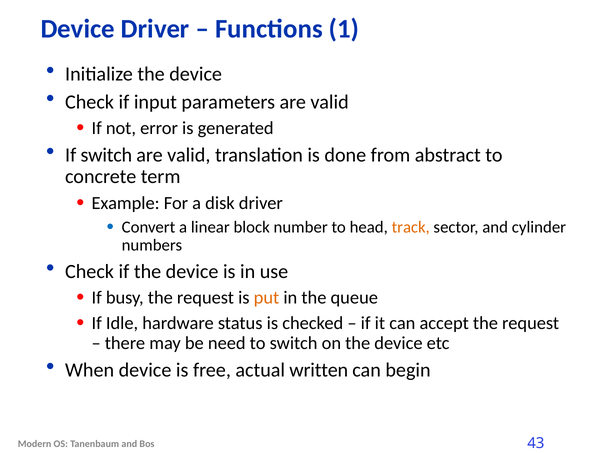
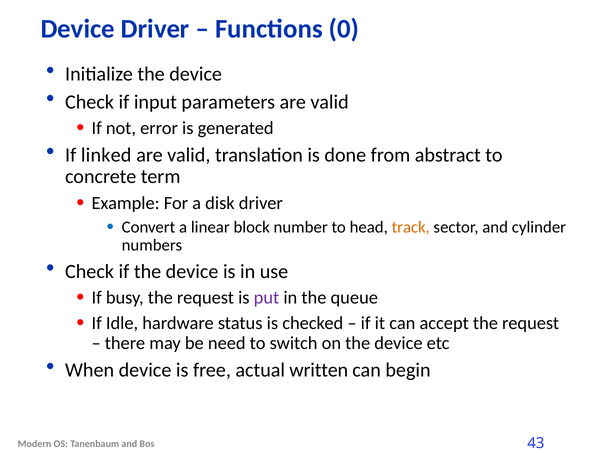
1: 1 -> 0
If switch: switch -> linked
put colour: orange -> purple
